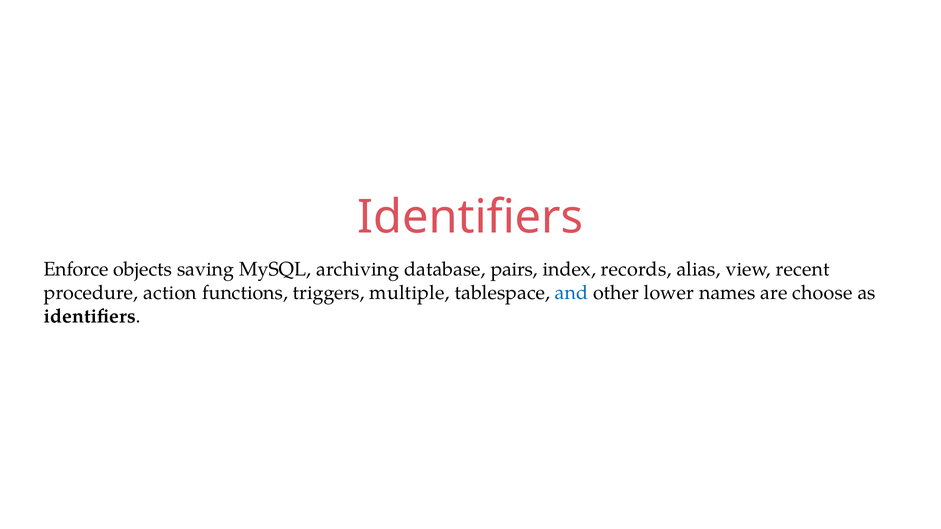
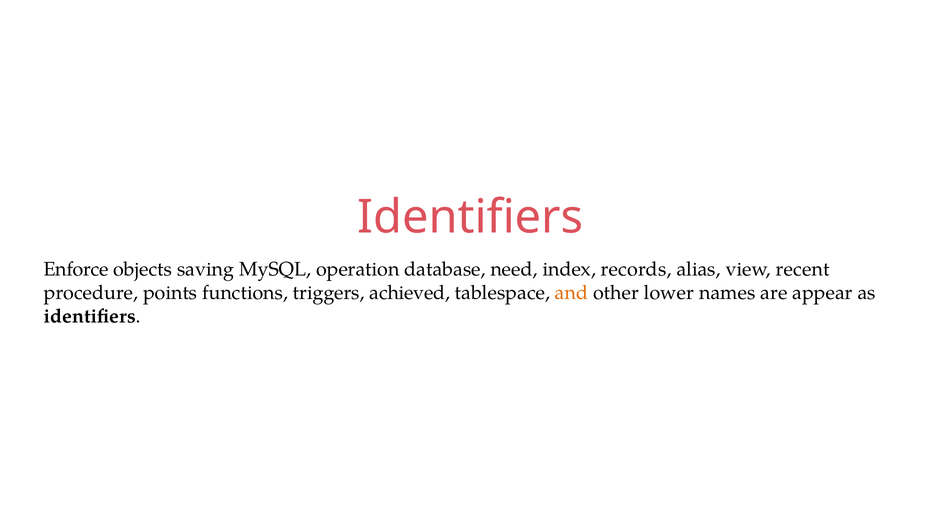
archiving: archiving -> operation
pairs: pairs -> need
action: action -> points
multiple: multiple -> achieved
and colour: blue -> orange
choose: choose -> appear
